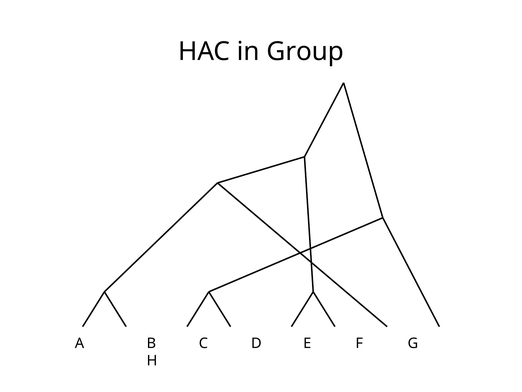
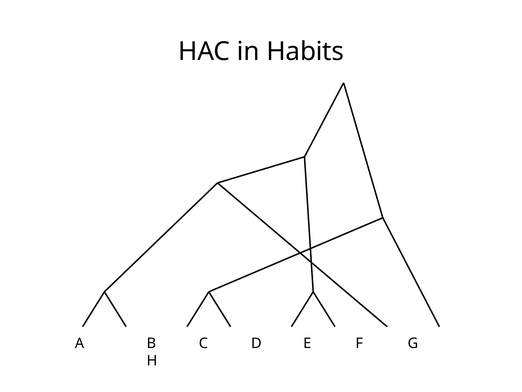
Group: Group -> Habits
